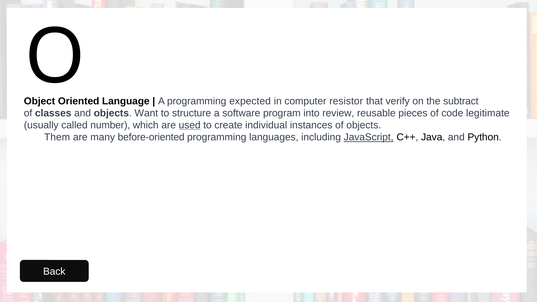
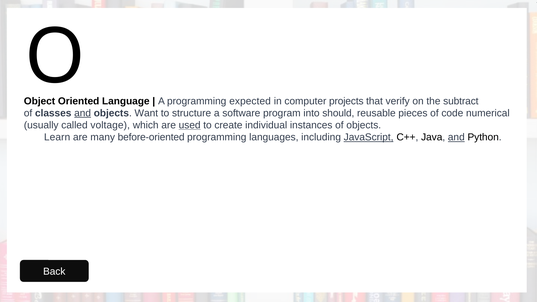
resistor: resistor -> projects
and at (83, 113) underline: none -> present
review: review -> should
legitimate: legitimate -> numerical
number: number -> voltage
Them: Them -> Learn
and at (456, 137) underline: none -> present
